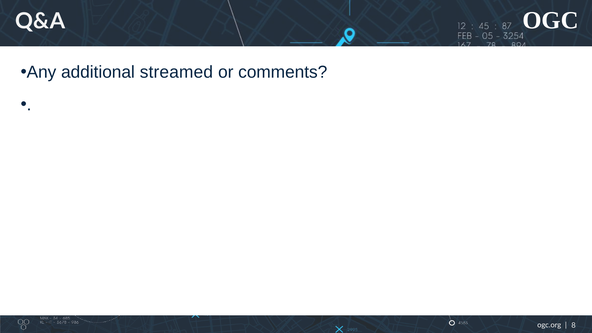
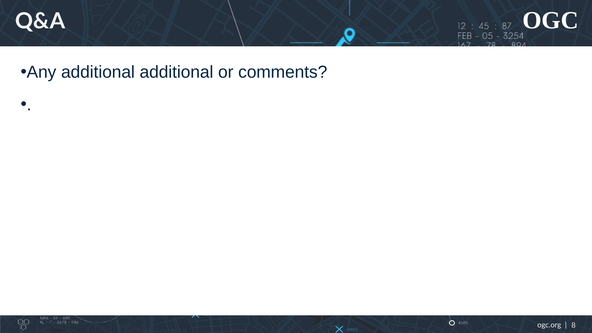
additional streamed: streamed -> additional
